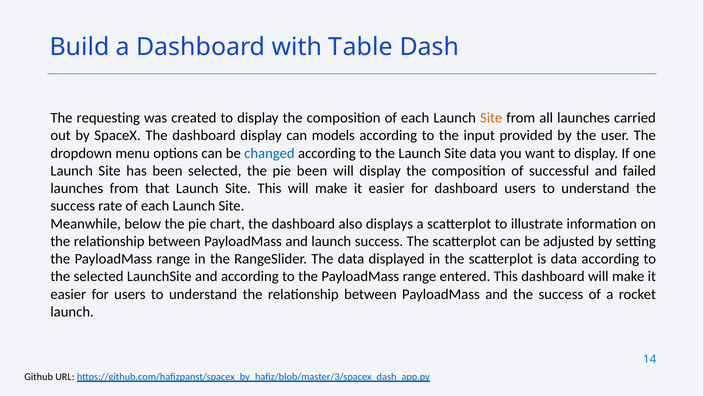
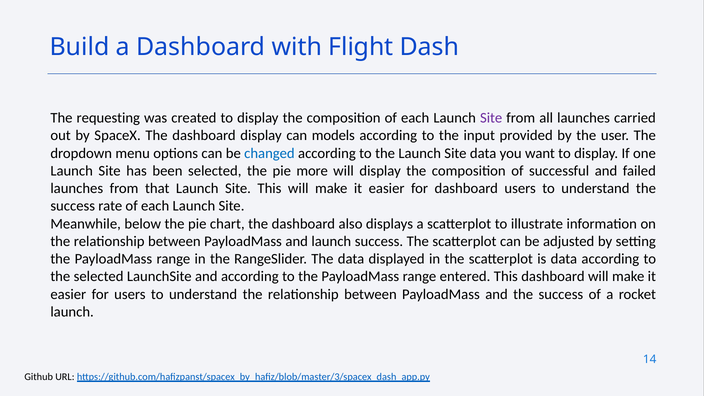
Table: Table -> Flight
Site at (491, 118) colour: orange -> purple
pie been: been -> more
